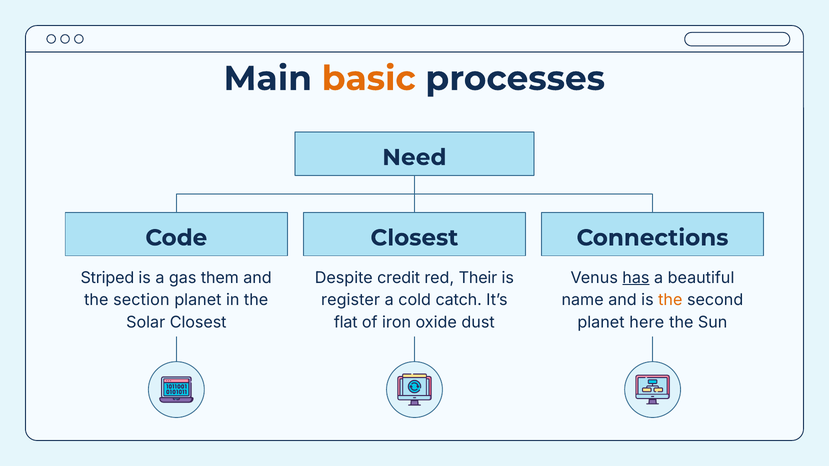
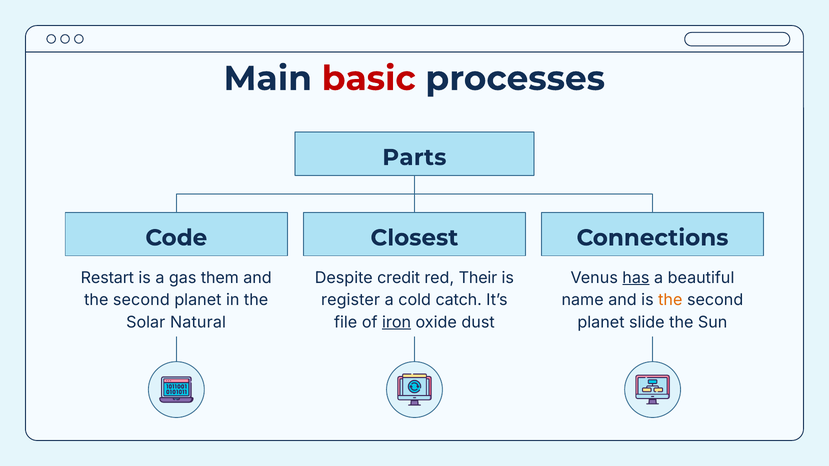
basic colour: orange -> red
Need: Need -> Parts
Striped: Striped -> Restart
section at (141, 300): section -> second
Solar Closest: Closest -> Natural
flat: flat -> file
iron underline: none -> present
here: here -> slide
